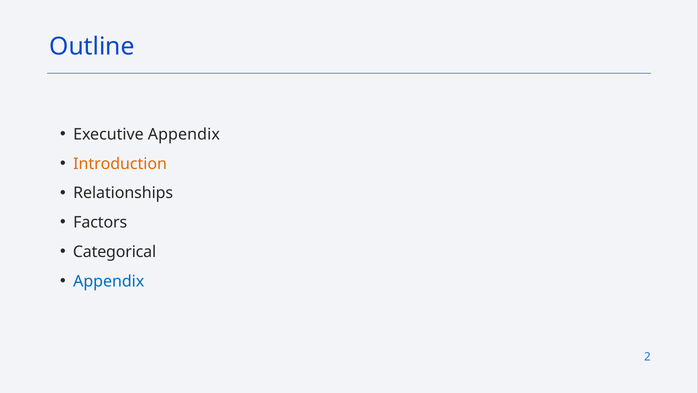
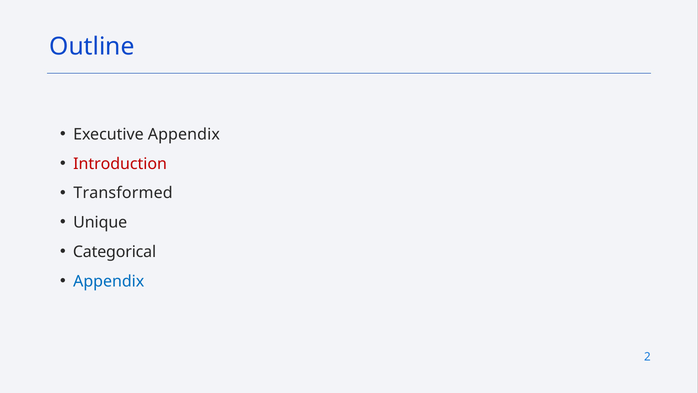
Introduction colour: orange -> red
Relationships: Relationships -> Transformed
Factors: Factors -> Unique
